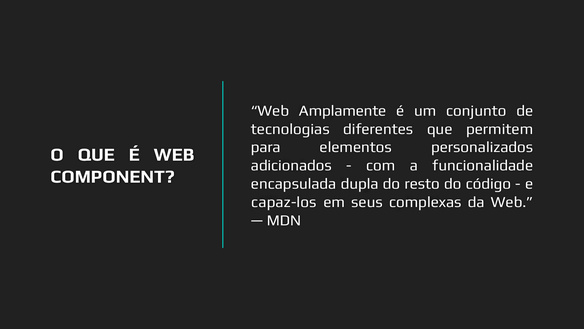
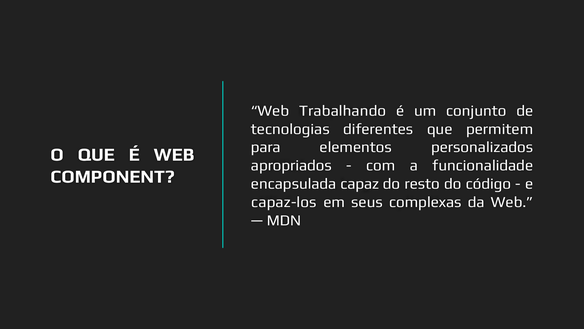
Amplamente: Amplamente -> Trabalhando
adicionados: adicionados -> apropriados
dupla: dupla -> capaz
